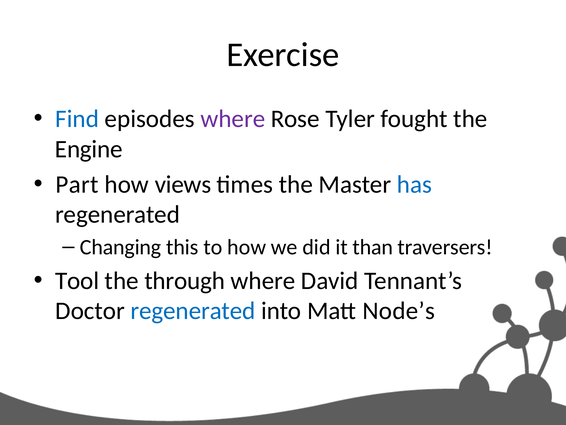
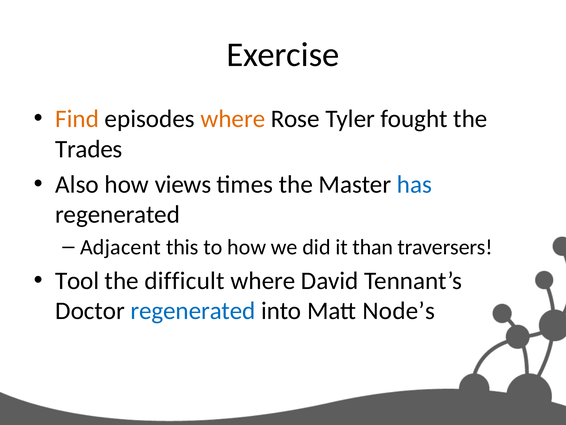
Find colour: blue -> orange
where at (233, 119) colour: purple -> orange
Engine: Engine -> Trades
Part: Part -> Also
Changing: Changing -> Adjacent
through: through -> difficult
